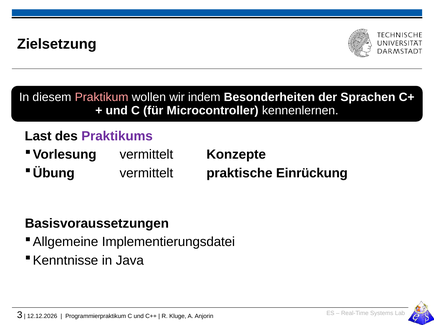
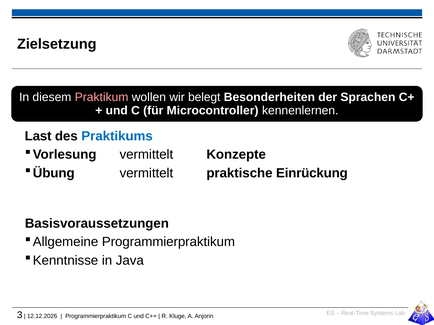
indem: indem -> belegt
Praktikums colour: purple -> blue
Implementierungsdatei at (168, 242): Implementierungsdatei -> Programmierpraktikum
